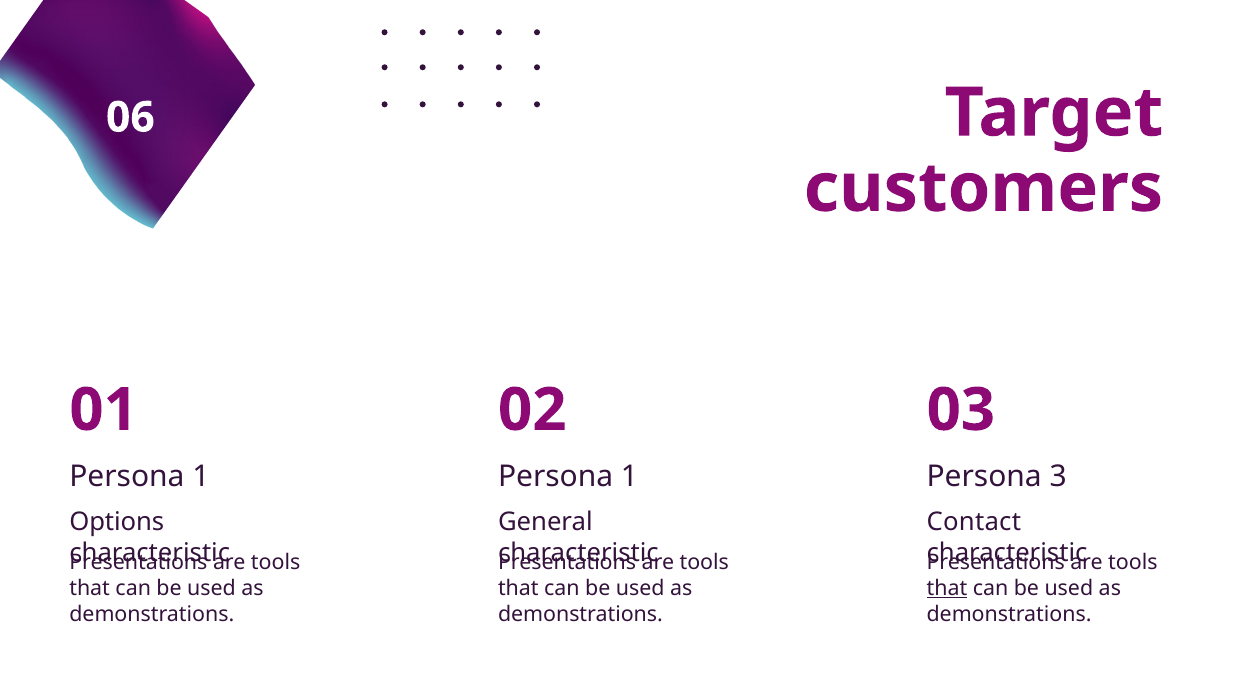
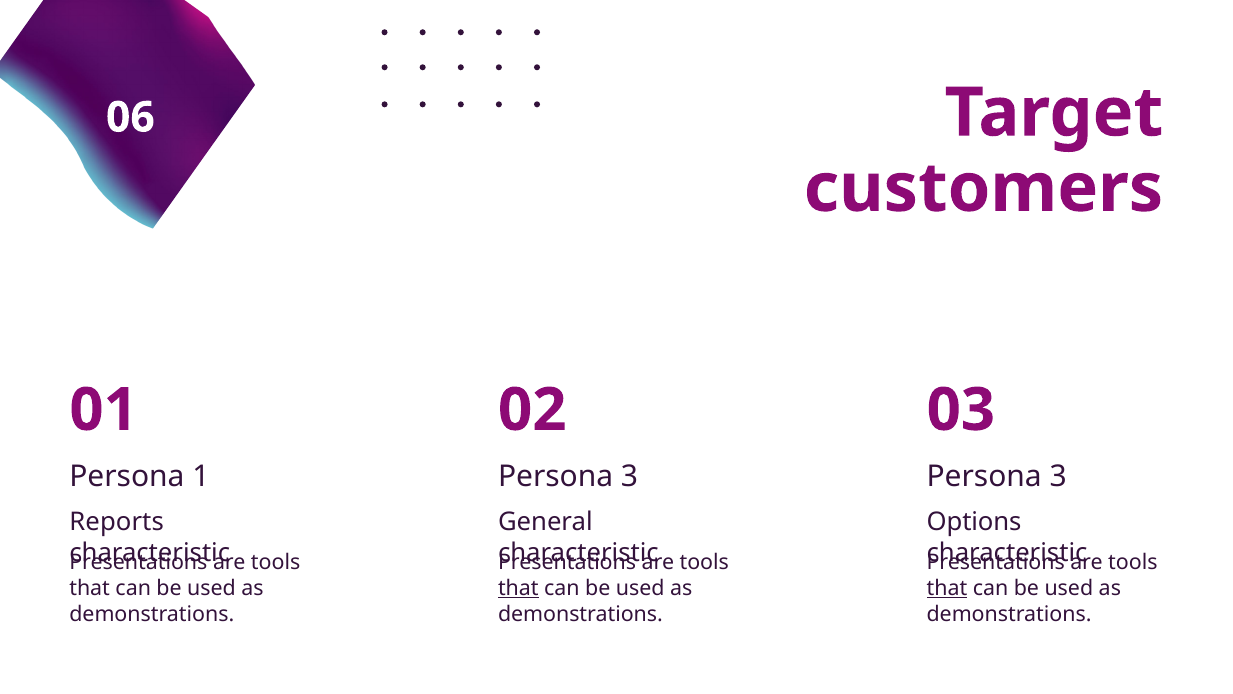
1 at (630, 476): 1 -> 3
Options: Options -> Reports
Contact: Contact -> Options
that at (518, 588) underline: none -> present
